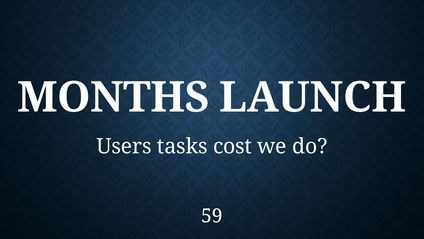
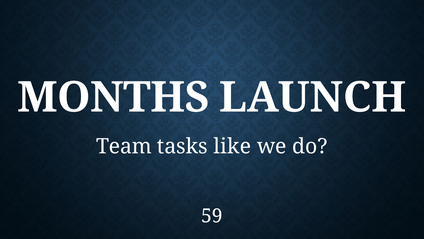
Users: Users -> Team
cost: cost -> like
